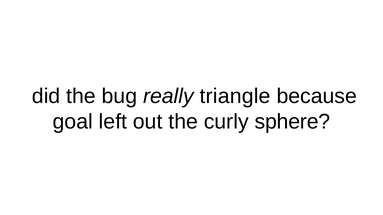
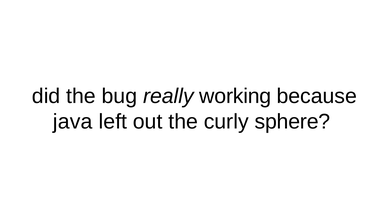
triangle: triangle -> working
goal: goal -> java
